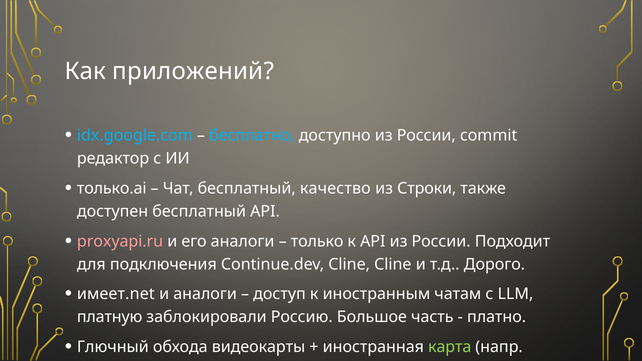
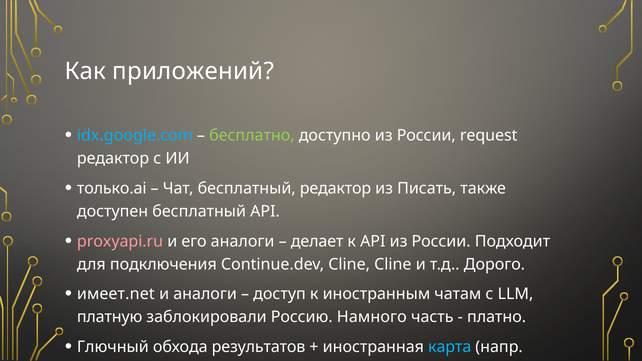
бесплатно colour: light blue -> light green
commit: commit -> request
бесплатный качество: качество -> редактор
Строки: Строки -> Писать
только: только -> делает
Большое: Большое -> Намного
видеокарты: видеокарты -> результатов
карта colour: light green -> light blue
